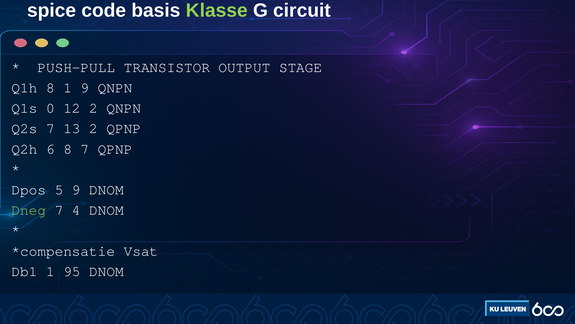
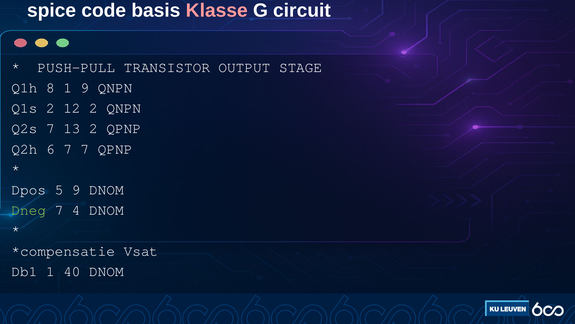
Klasse colour: light green -> pink
Q1s 0: 0 -> 2
6 8: 8 -> 7
95: 95 -> 40
